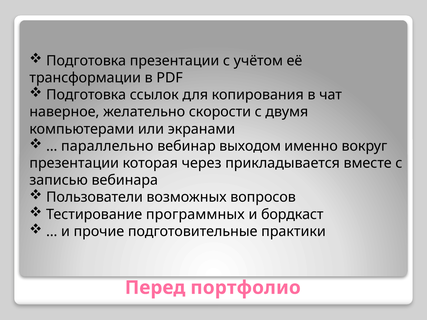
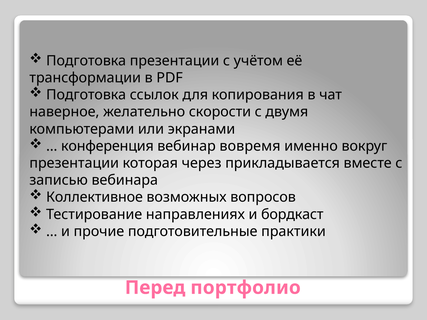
параллельно: параллельно -> конференция
выходом: выходом -> вовремя
Пользователи: Пользователи -> Коллективное
программных: программных -> направлениях
